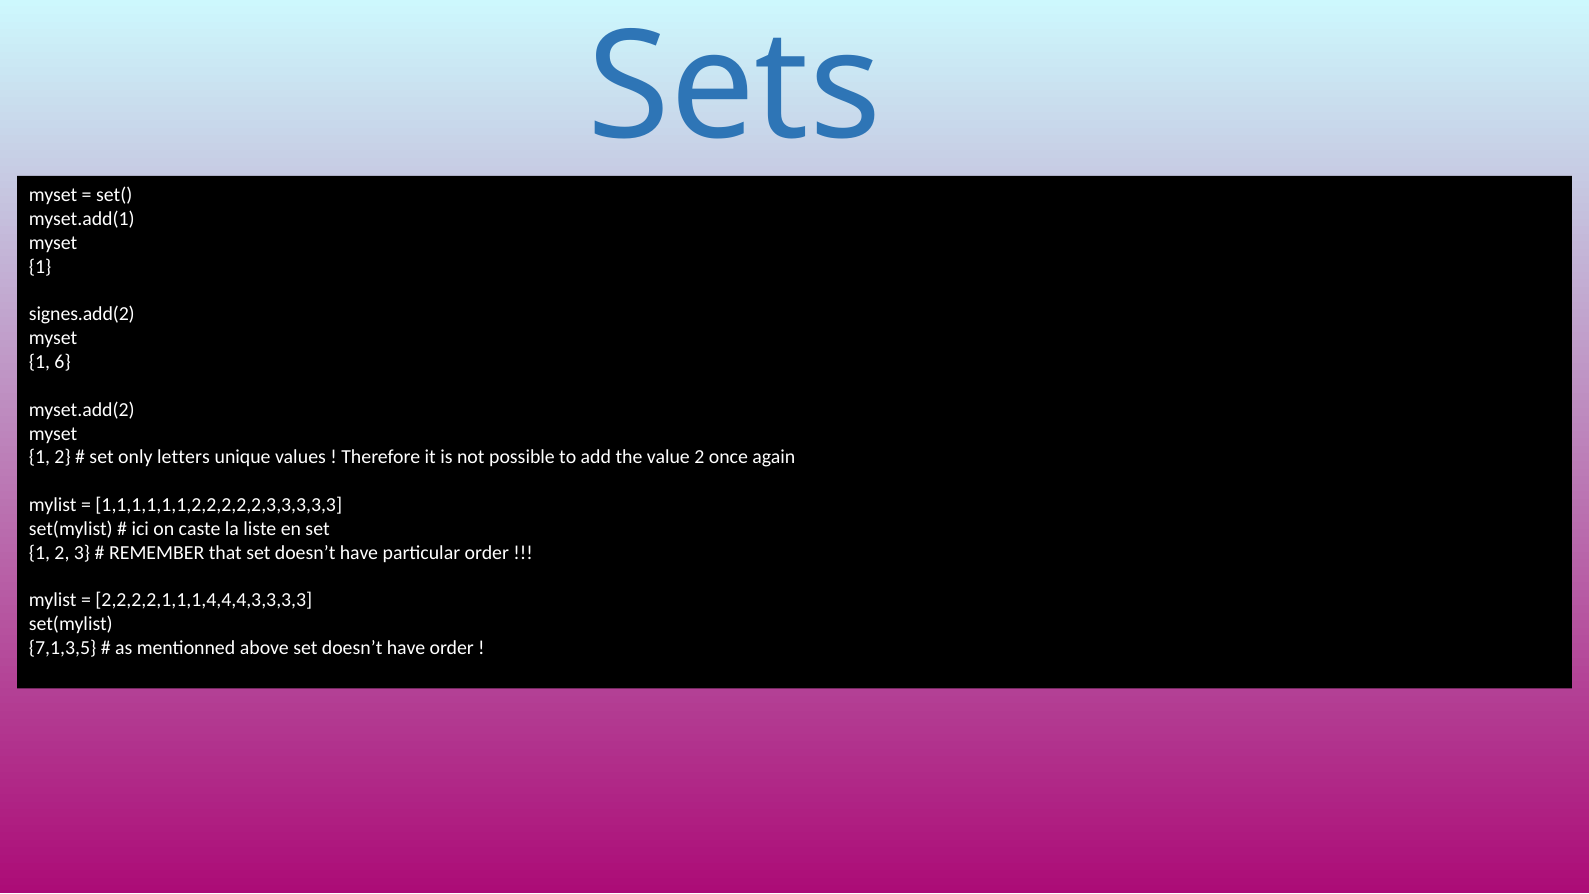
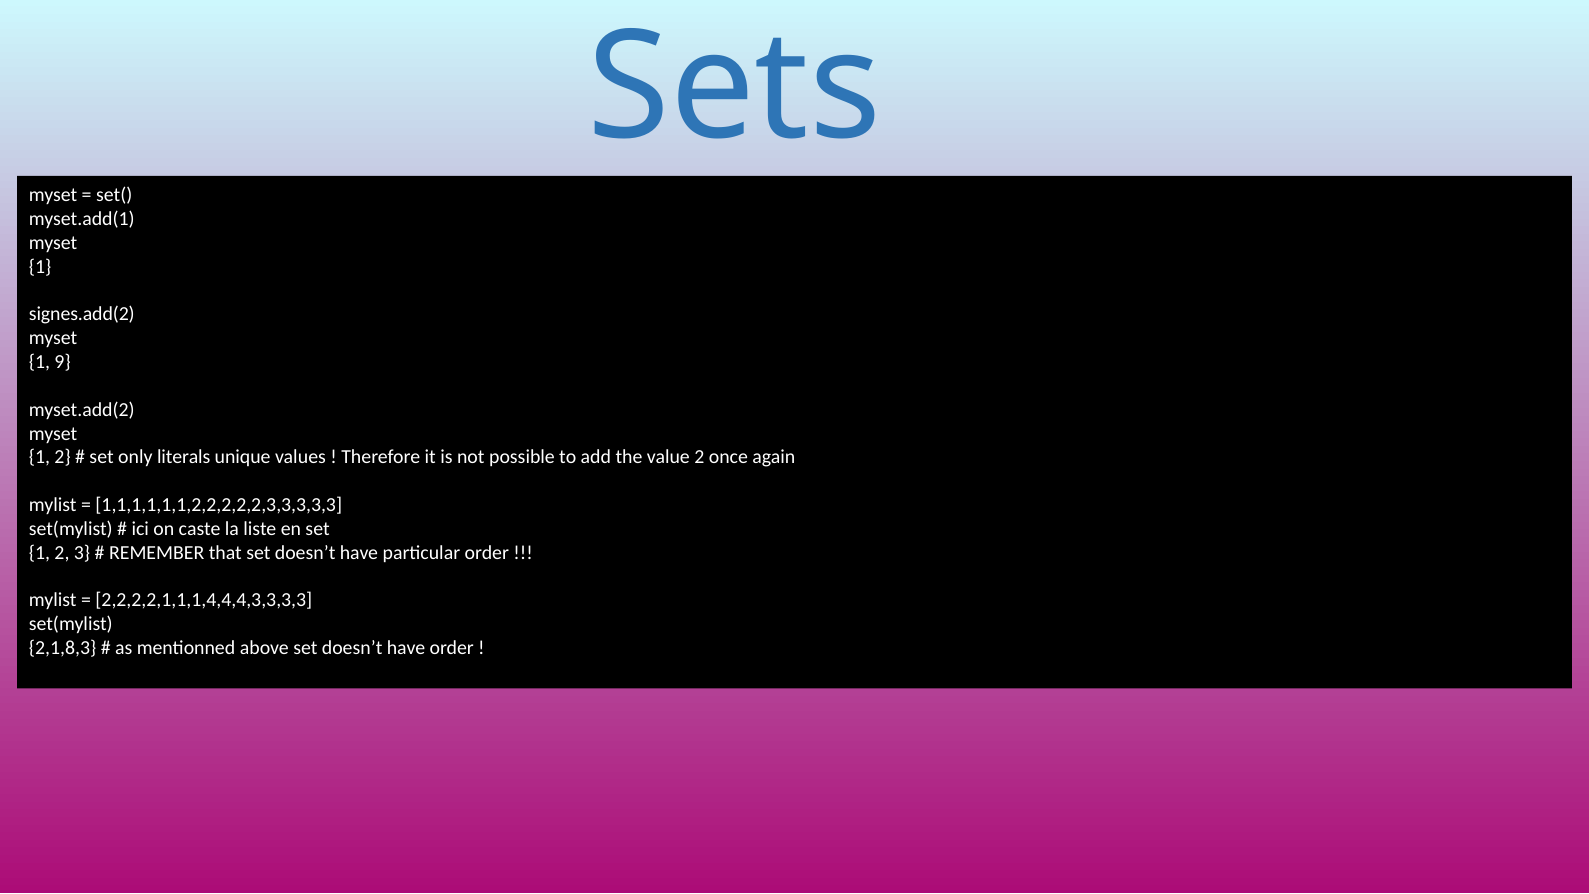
6: 6 -> 9
letters: letters -> literals
7,1,3,5: 7,1,3,5 -> 2,1,8,3
